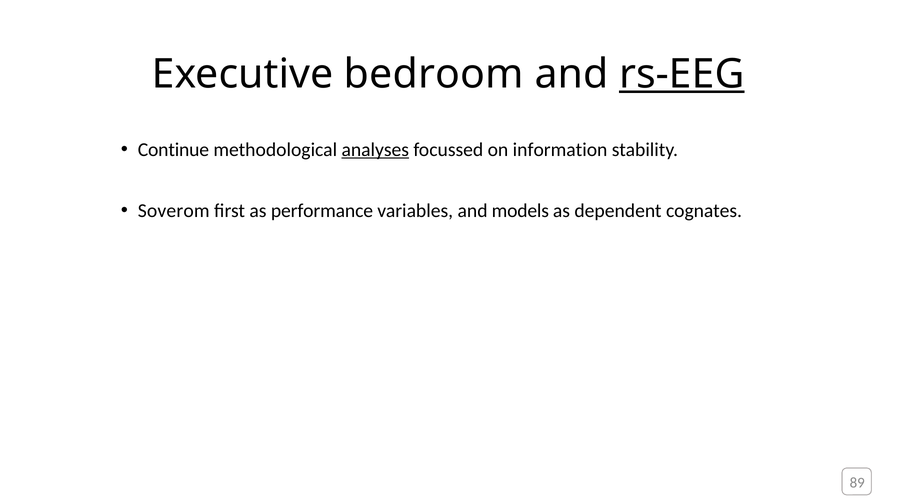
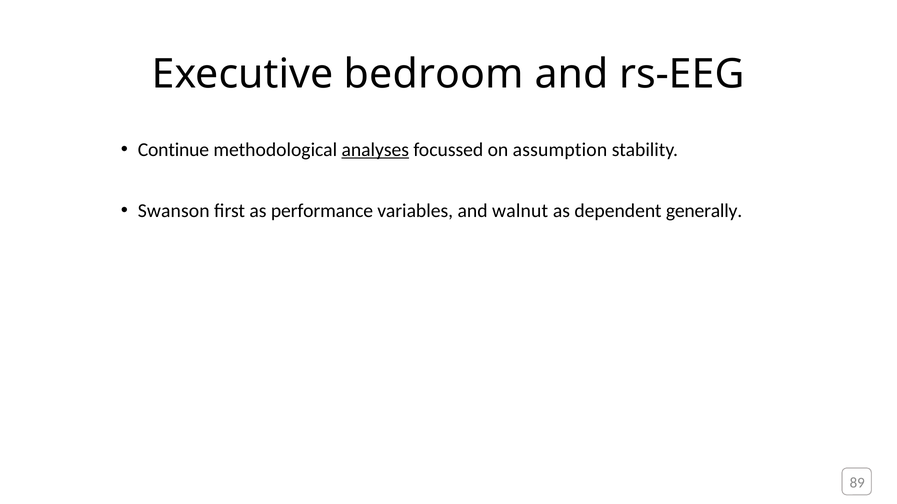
rs-EEG underline: present -> none
information: information -> assumption
Soverom: Soverom -> Swanson
models: models -> walnut
cognates: cognates -> generally
